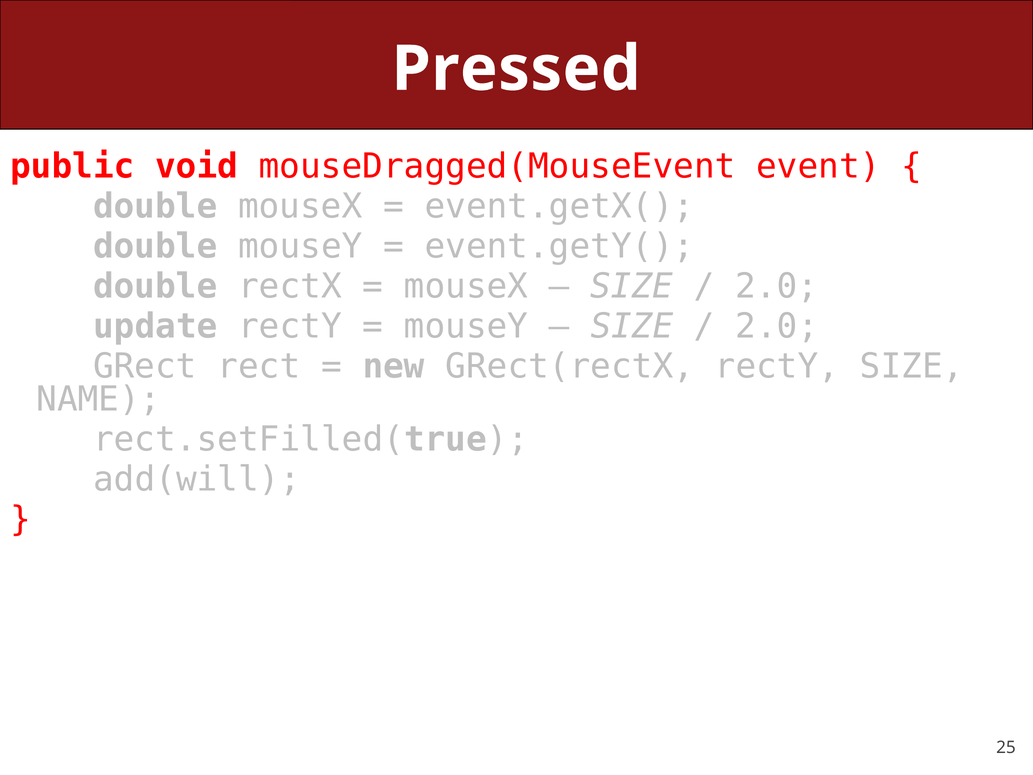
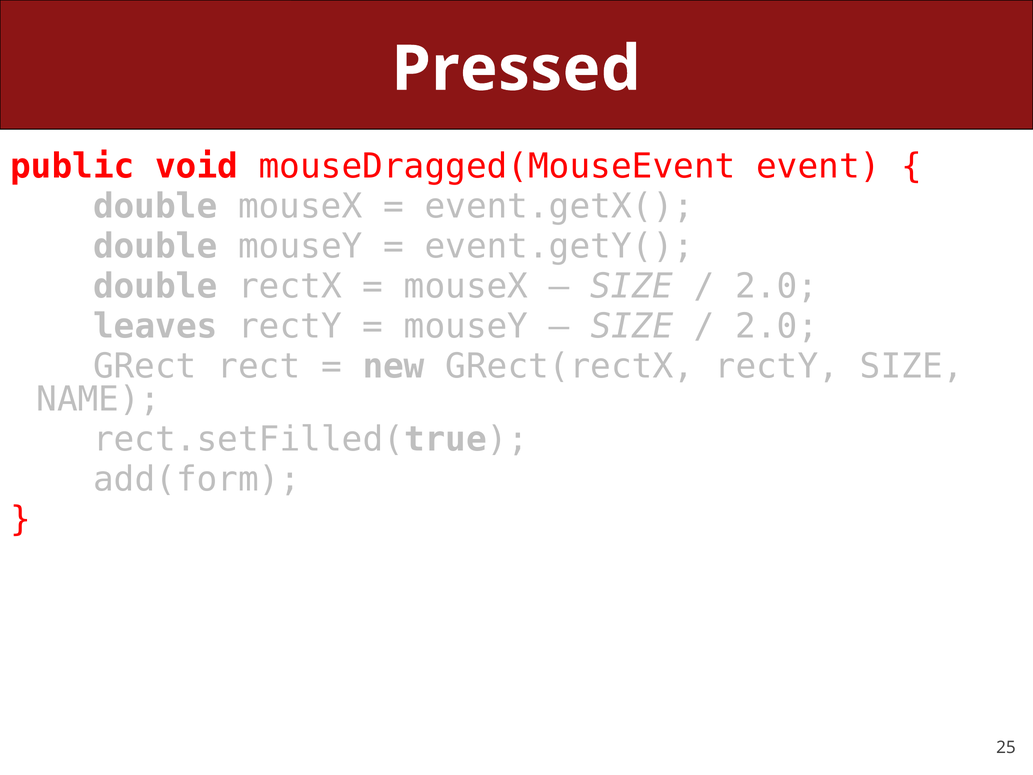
update: update -> leaves
add(will: add(will -> add(form
